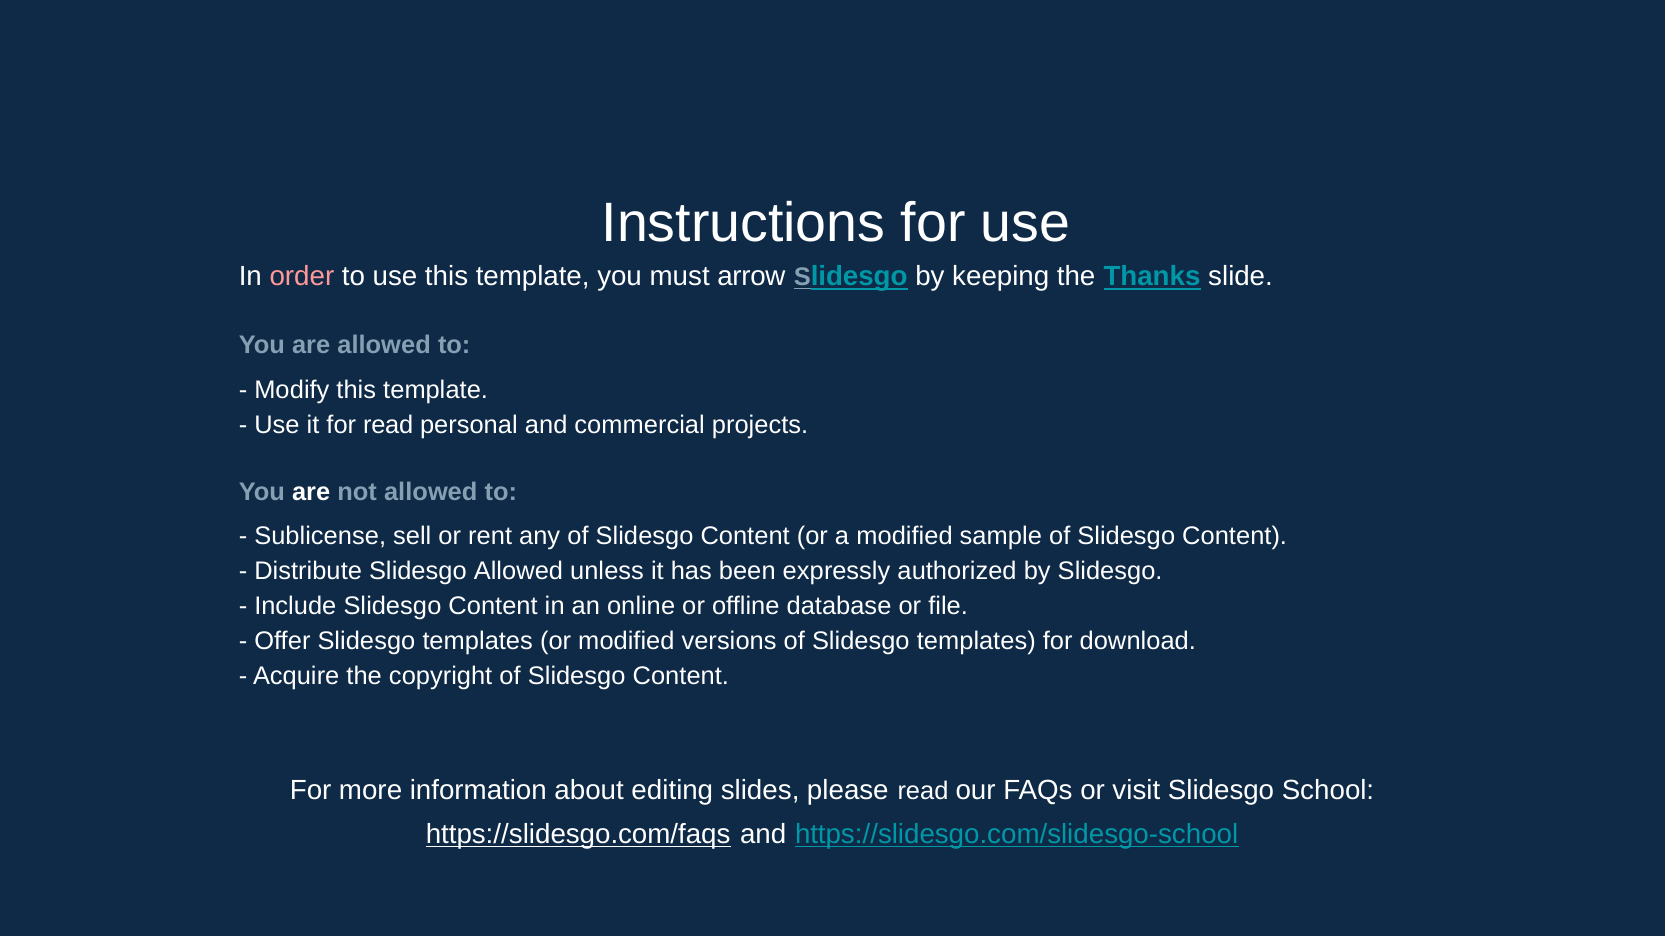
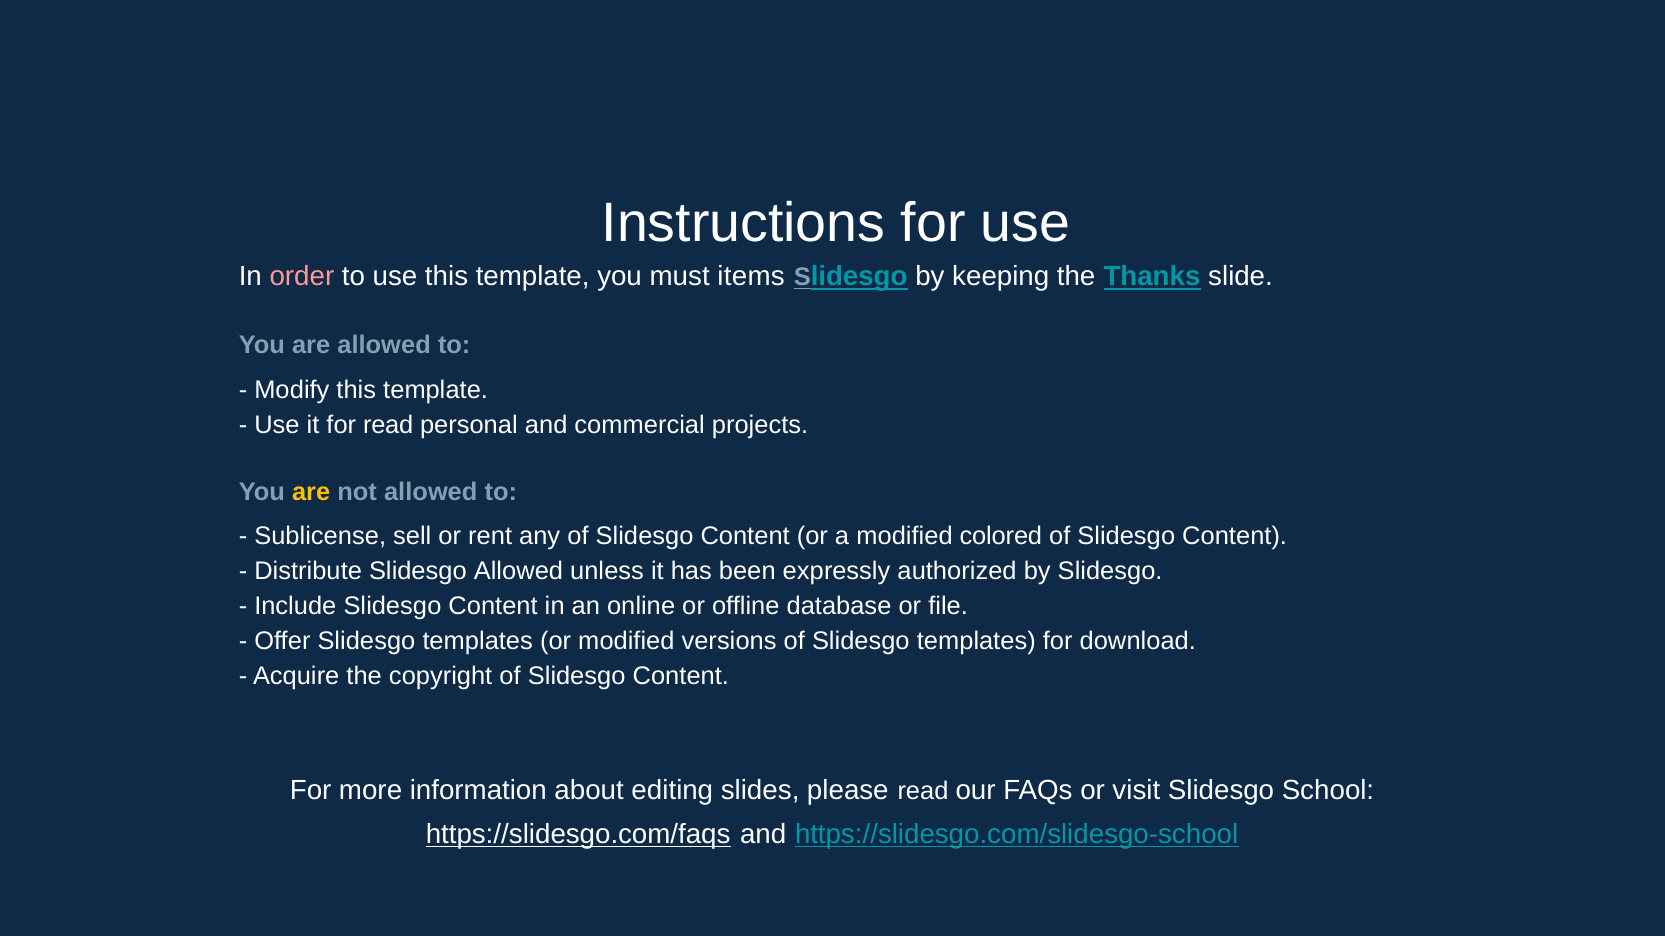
arrow: arrow -> items
are at (311, 492) colour: white -> yellow
sample: sample -> colored
